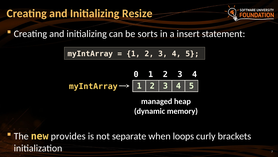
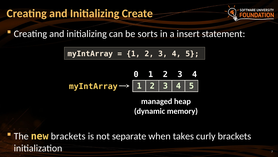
Resize: Resize -> Create
new provides: provides -> brackets
loops: loops -> takes
